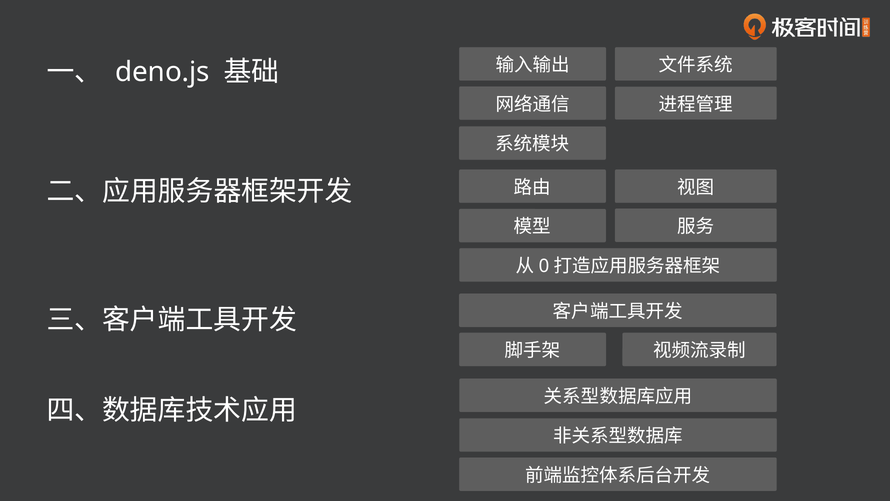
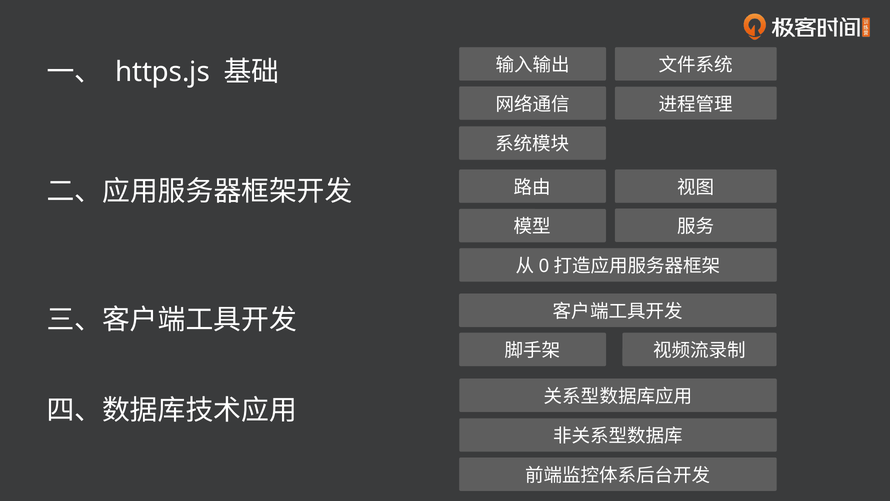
deno.js: deno.js -> https.js
